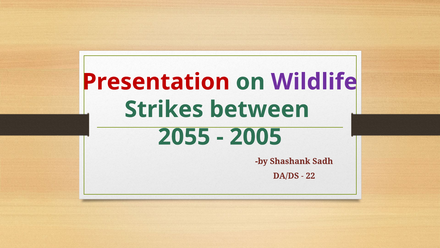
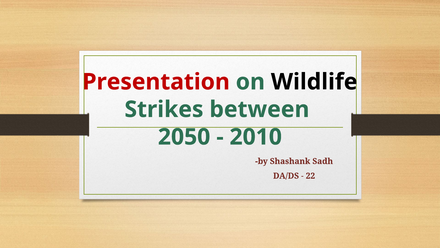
Wildlife colour: purple -> black
2055: 2055 -> 2050
2005: 2005 -> 2010
